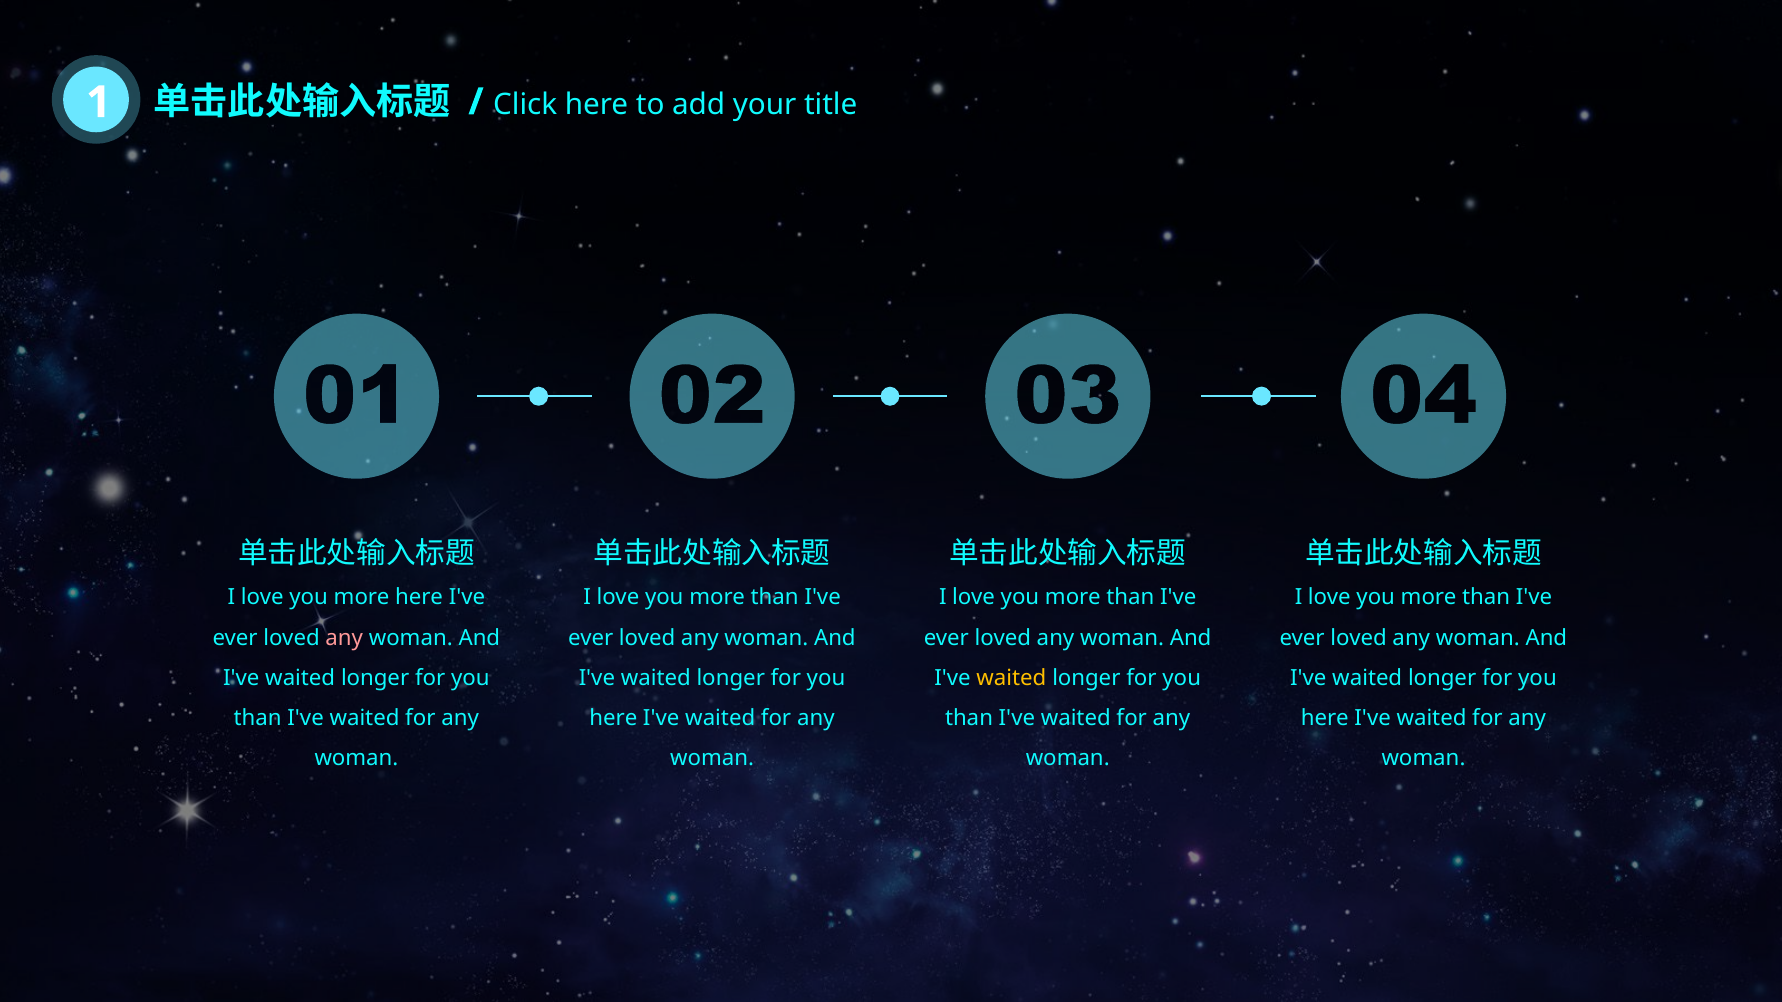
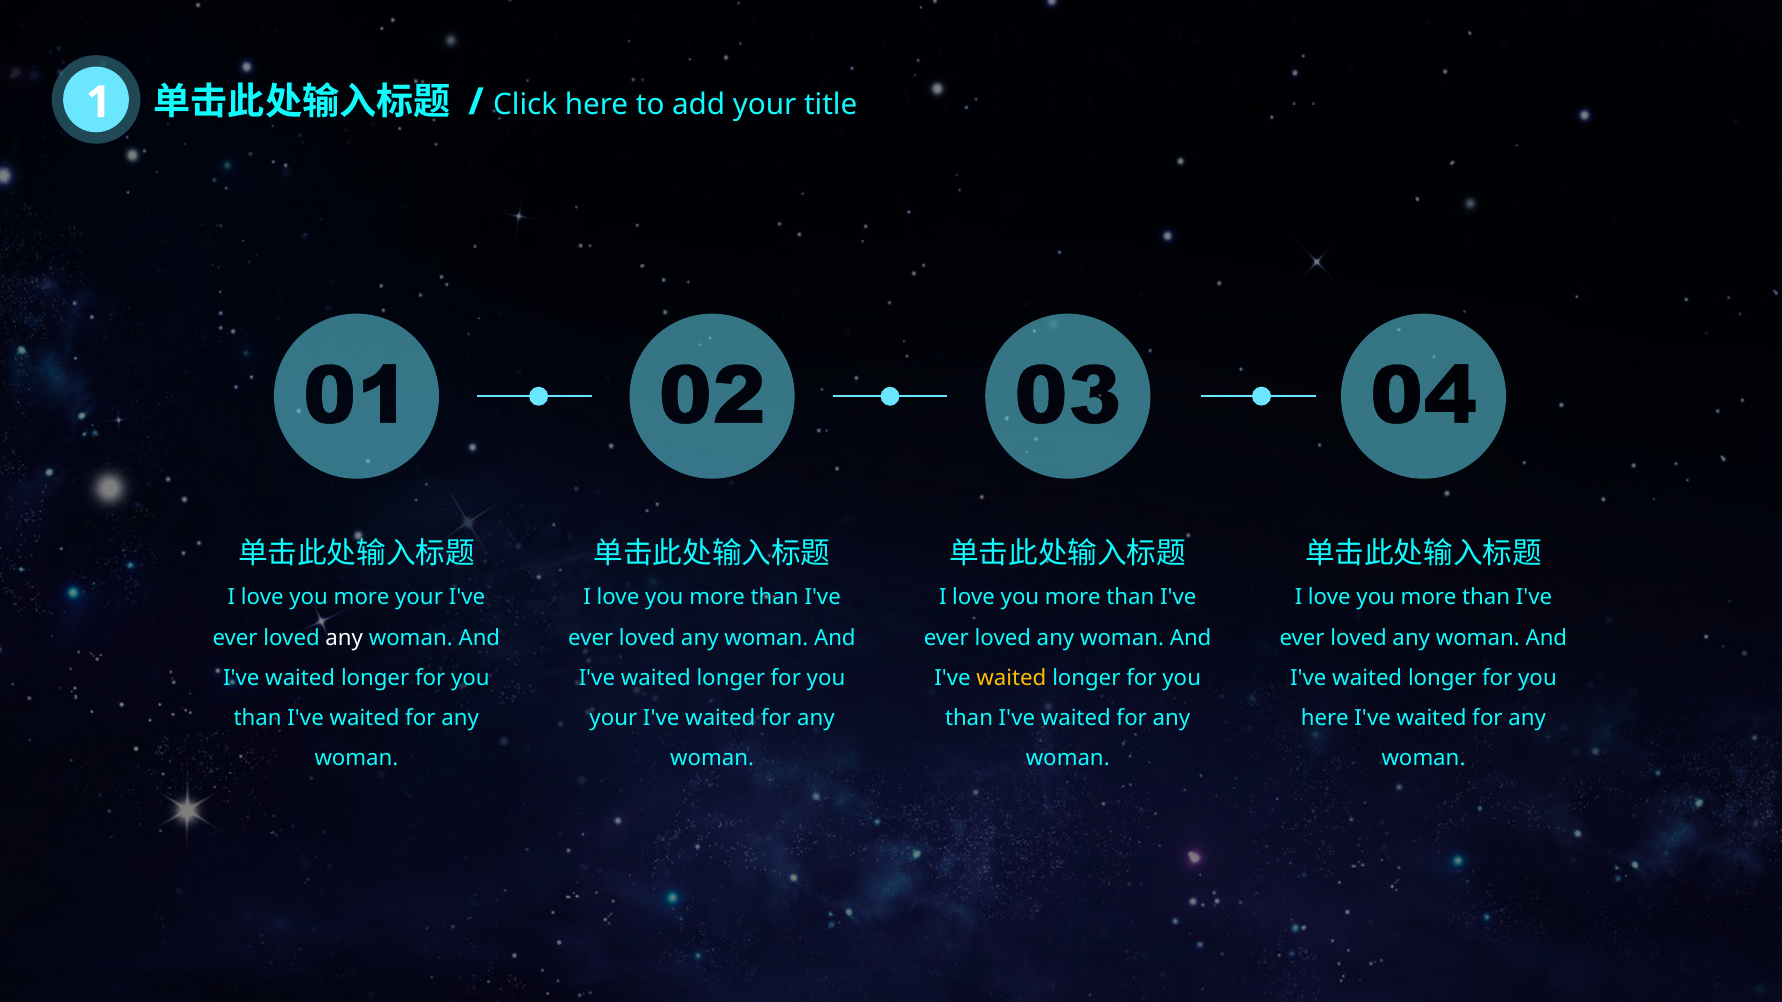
more here: here -> your
any at (344, 638) colour: pink -> white
here at (613, 718): here -> your
